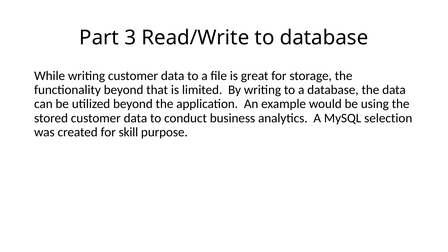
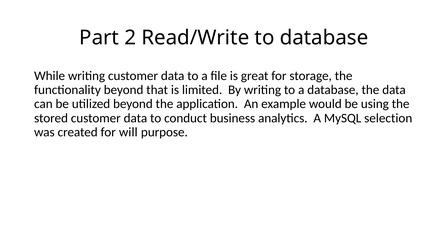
3: 3 -> 2
skill: skill -> will
